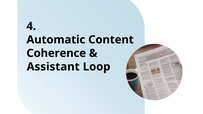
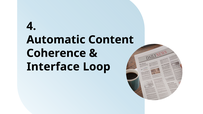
Assistant: Assistant -> Interface
